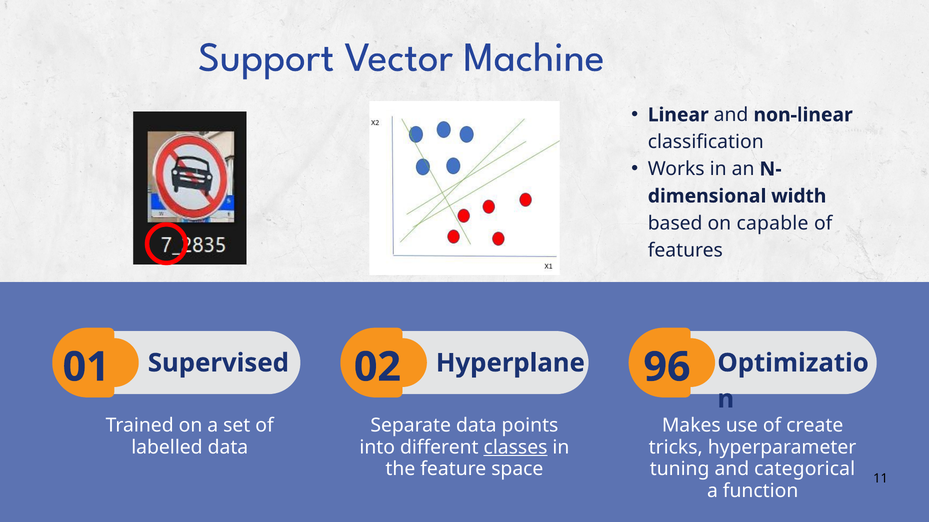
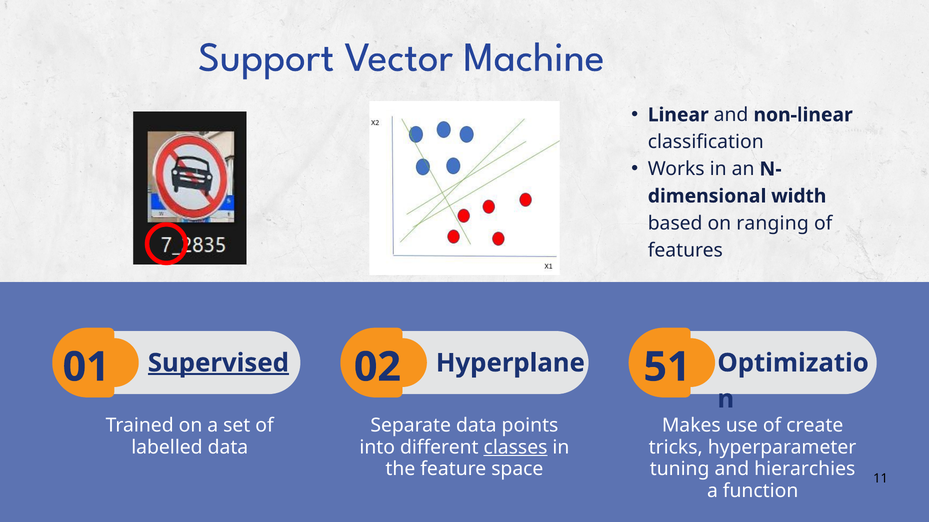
capable: capable -> ranging
Supervised underline: none -> present
96: 96 -> 51
categorical: categorical -> hierarchies
